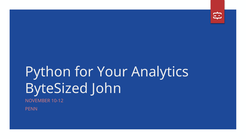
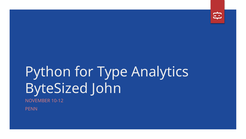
Your: Your -> Type
